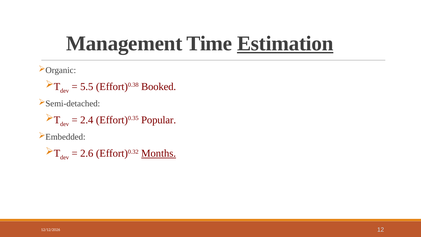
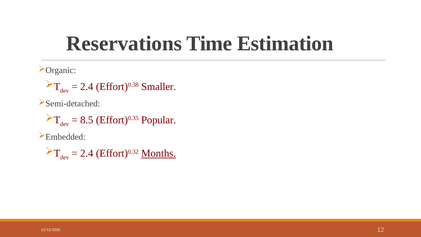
Management: Management -> Reservations
Estimation underline: present -> none
5.5 at (87, 87): 5.5 -> 2.4
Booked: Booked -> Smaller
2.4: 2.4 -> 8.5
2.6 at (87, 153): 2.6 -> 2.4
